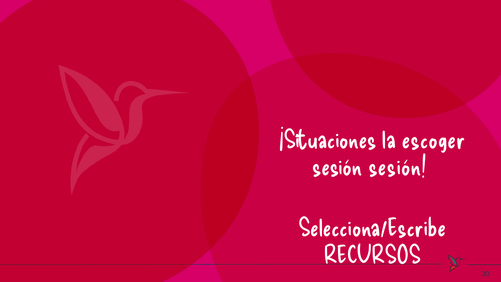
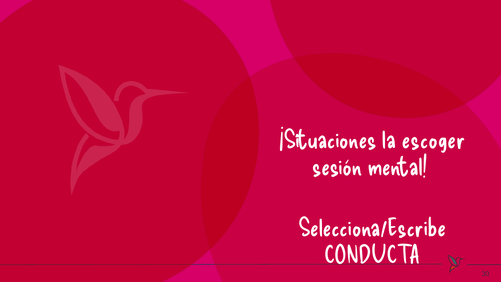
sesión sesión: sesión -> mental
RECURSOS: RECURSOS -> CONDUCTA
